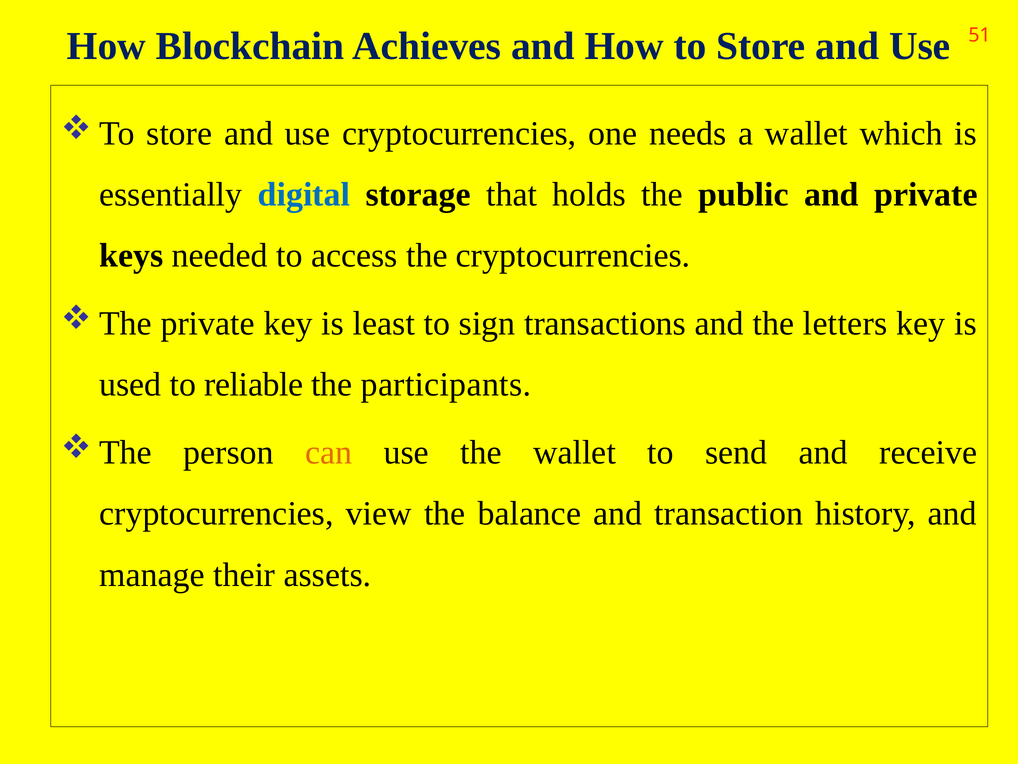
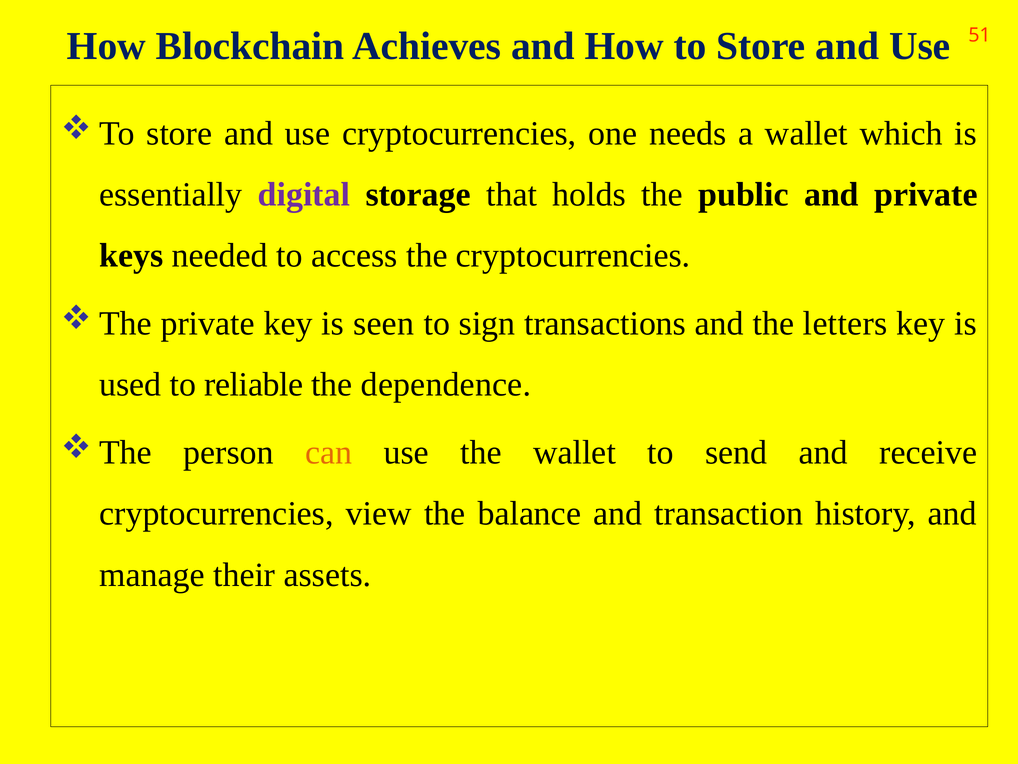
digital colour: blue -> purple
least: least -> seen
participants: participants -> dependence
